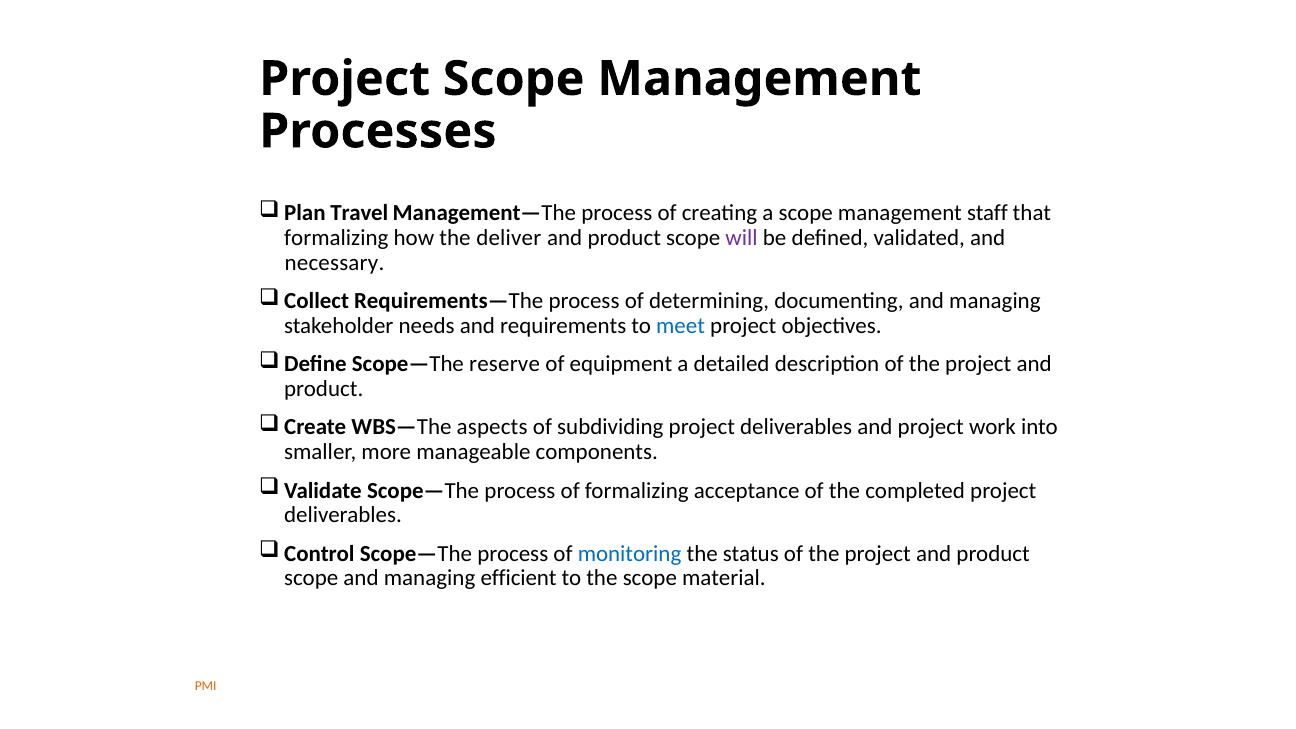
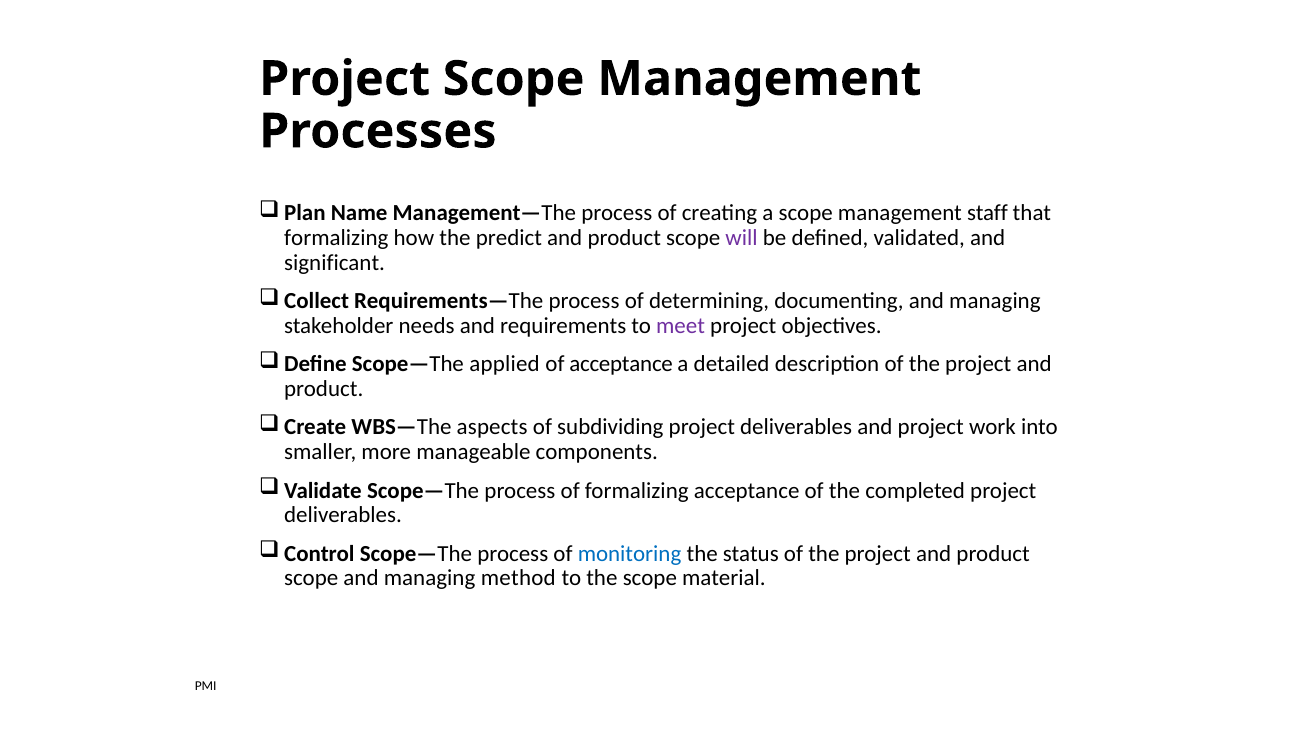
Travel: Travel -> Name
deliver: deliver -> predict
necessary: necessary -> significant
meet colour: blue -> purple
reserve: reserve -> applied
of equipment: equipment -> acceptance
efficient: efficient -> method
PMI colour: orange -> black
